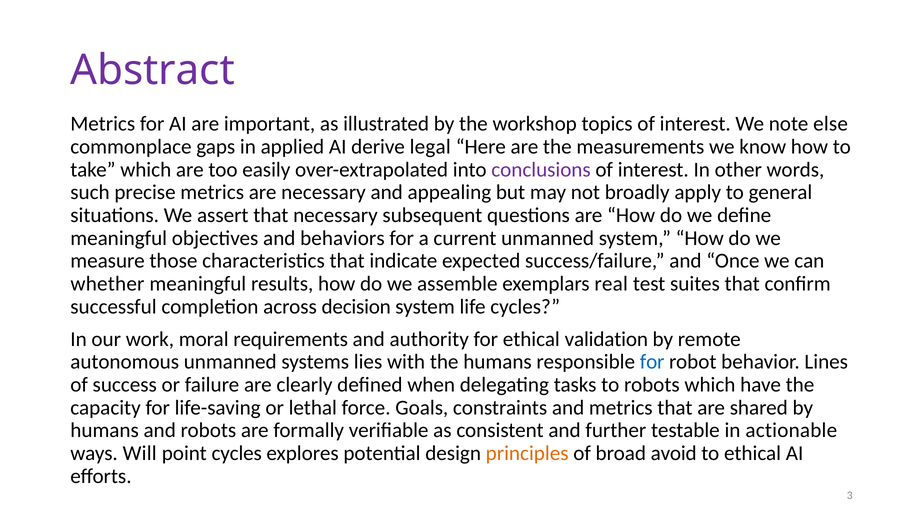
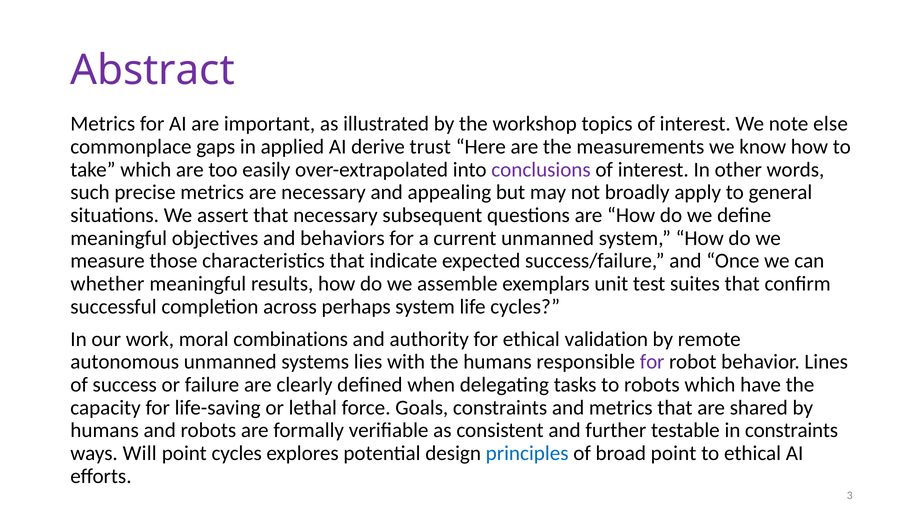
legal: legal -> trust
real: real -> unit
decision: decision -> perhaps
requirements: requirements -> combinations
for at (652, 362) colour: blue -> purple
in actionable: actionable -> constraints
principles colour: orange -> blue
broad avoid: avoid -> point
